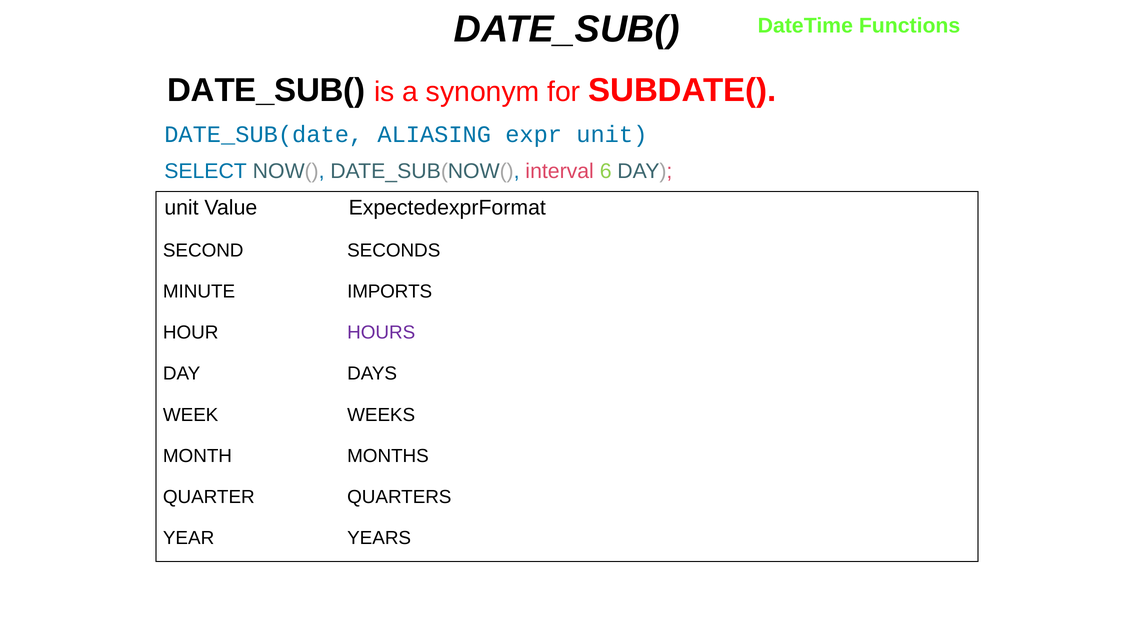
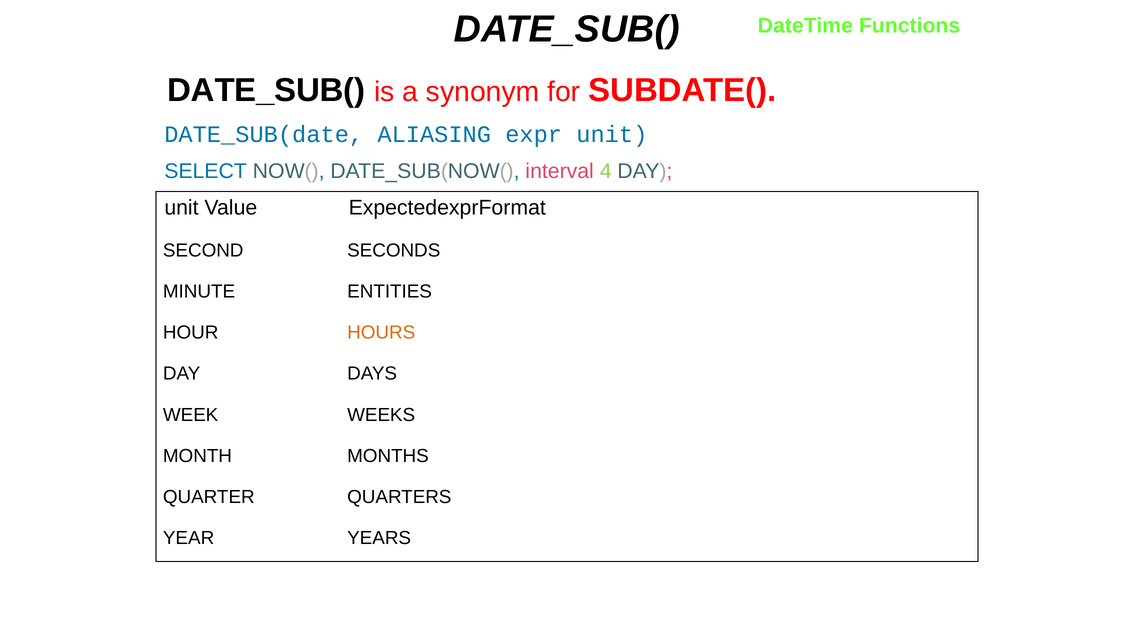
6: 6 -> 4
IMPORTS: IMPORTS -> ENTITIES
HOURS colour: purple -> orange
